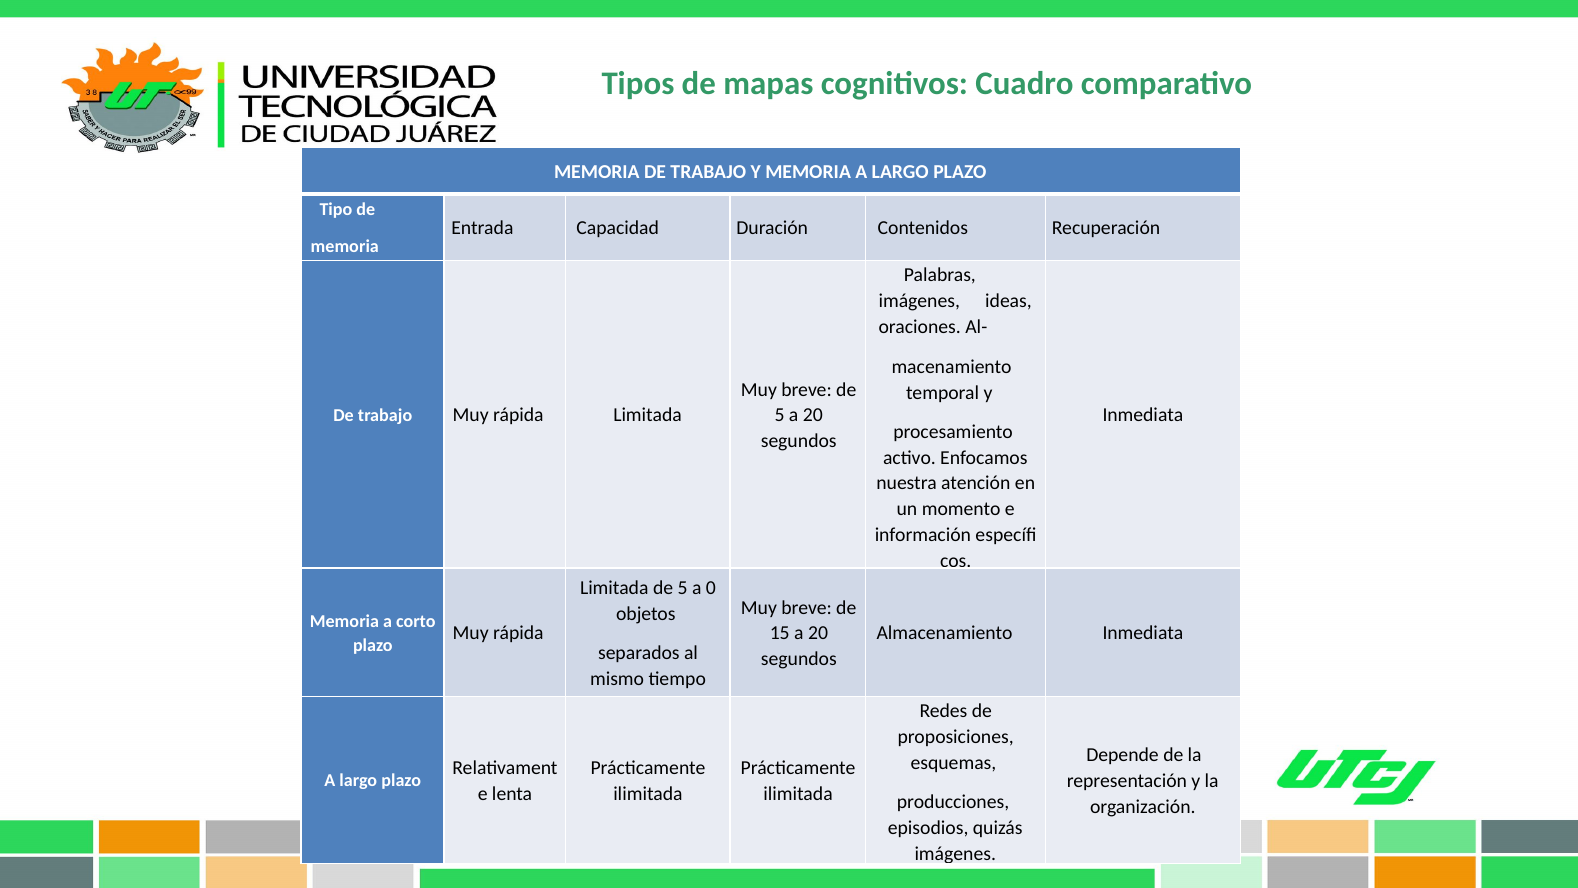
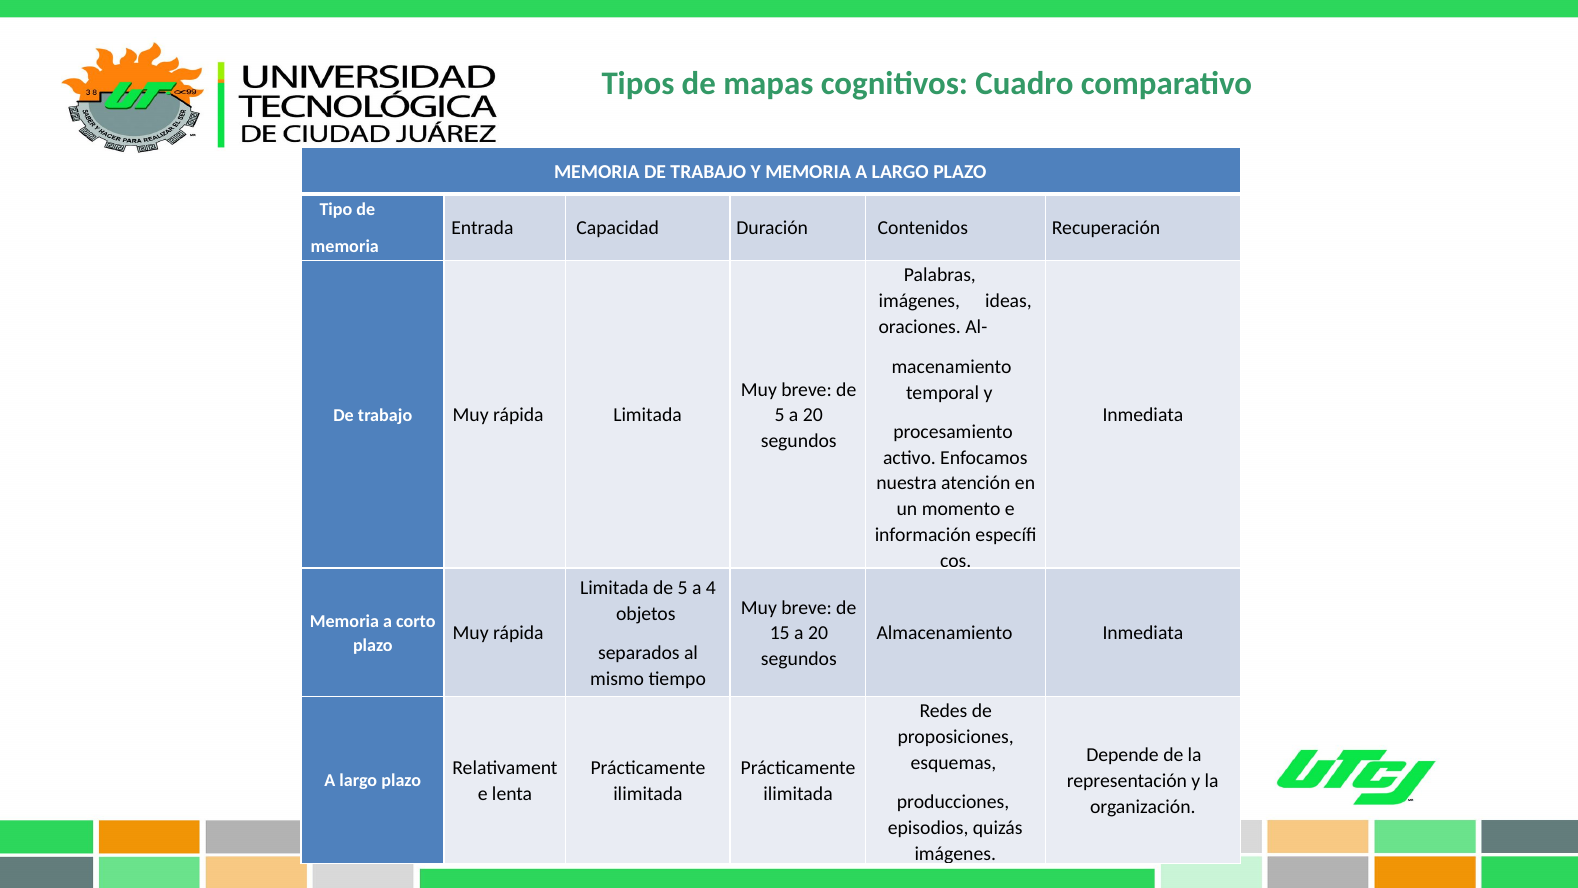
0: 0 -> 4
